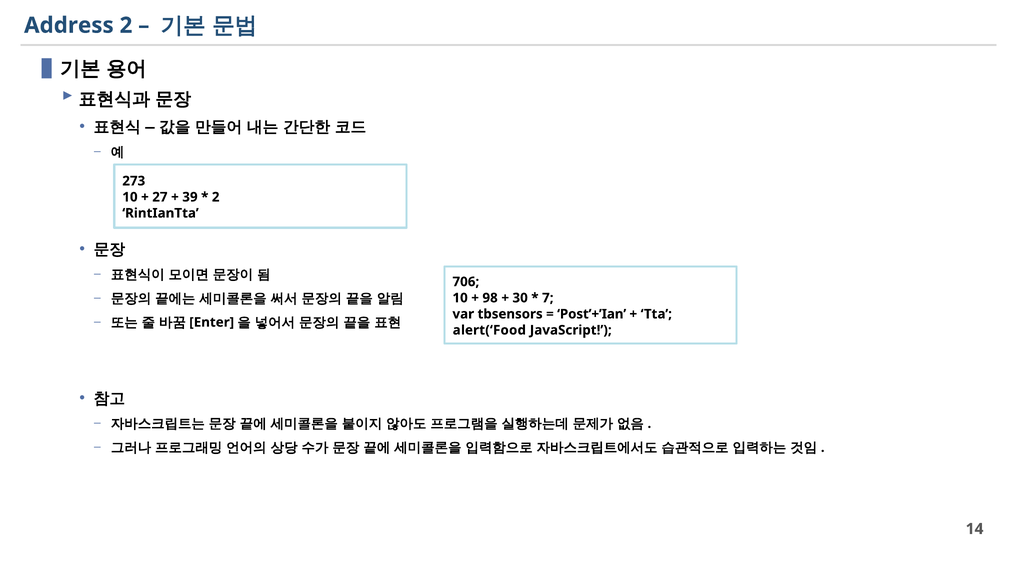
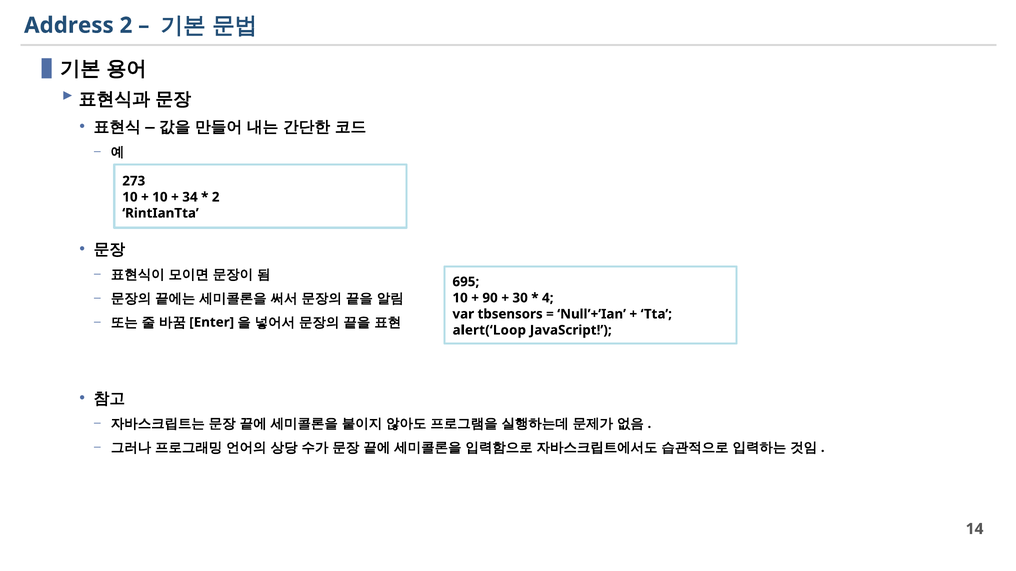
27 at (160, 197): 27 -> 10
39: 39 -> 34
706: 706 -> 695
98: 98 -> 90
7: 7 -> 4
Post’+’Ian: Post’+’Ian -> Null’+’Ian
alert(‘Food: alert(‘Food -> alert(‘Loop
